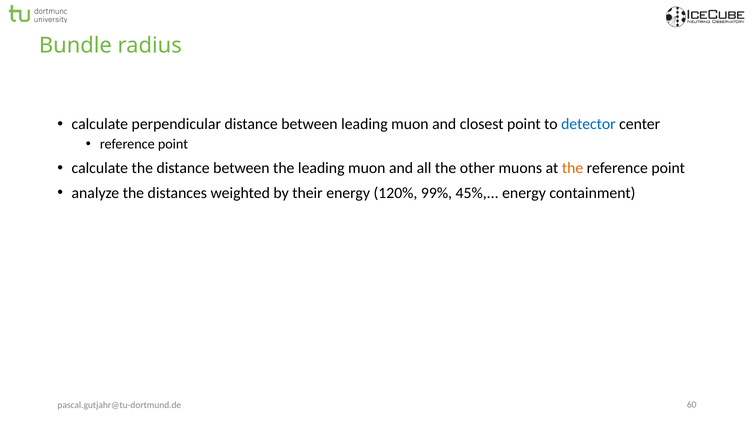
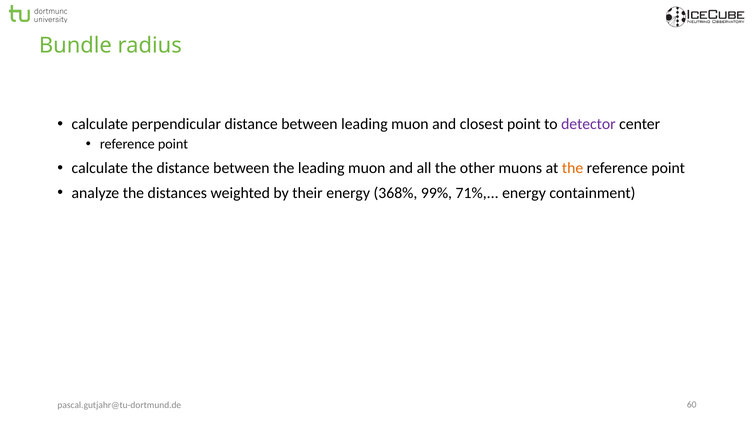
detector colour: blue -> purple
120%: 120% -> 368%
45%: 45% -> 71%
